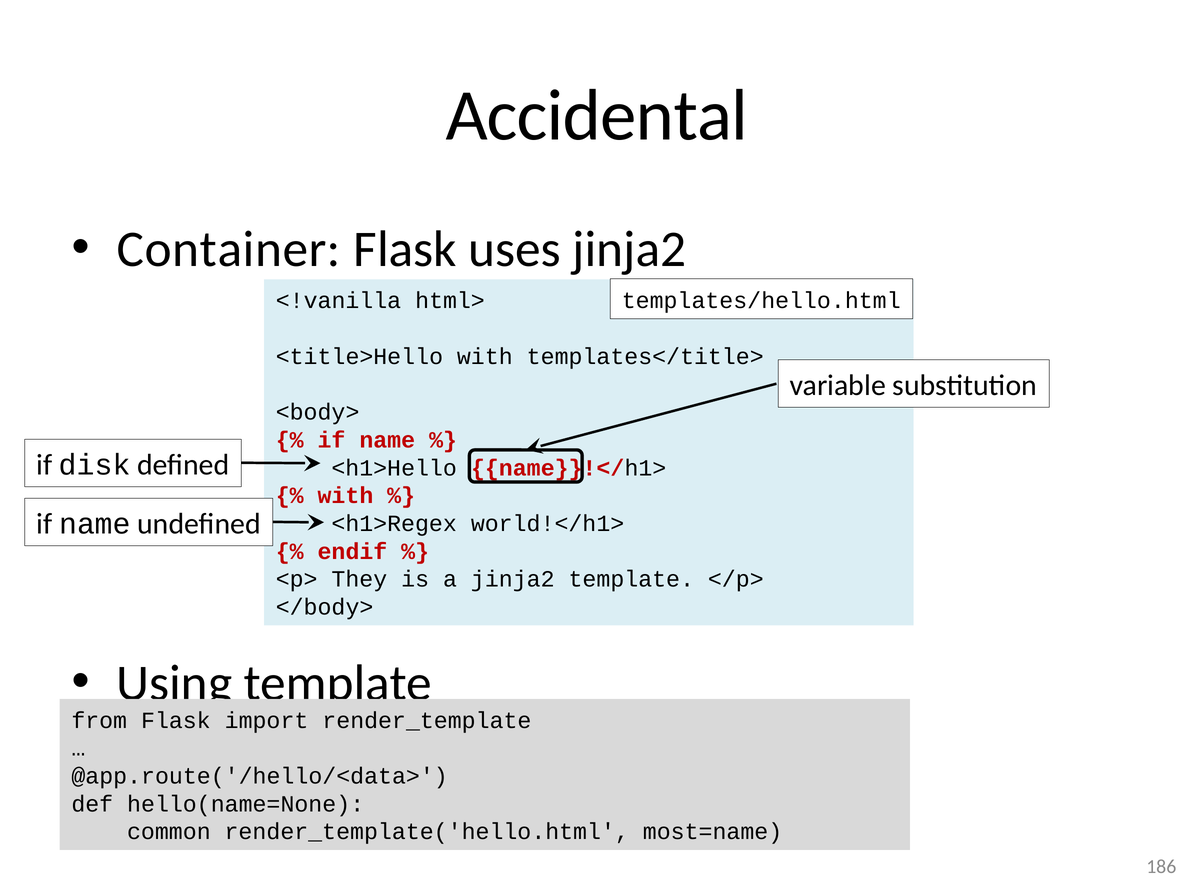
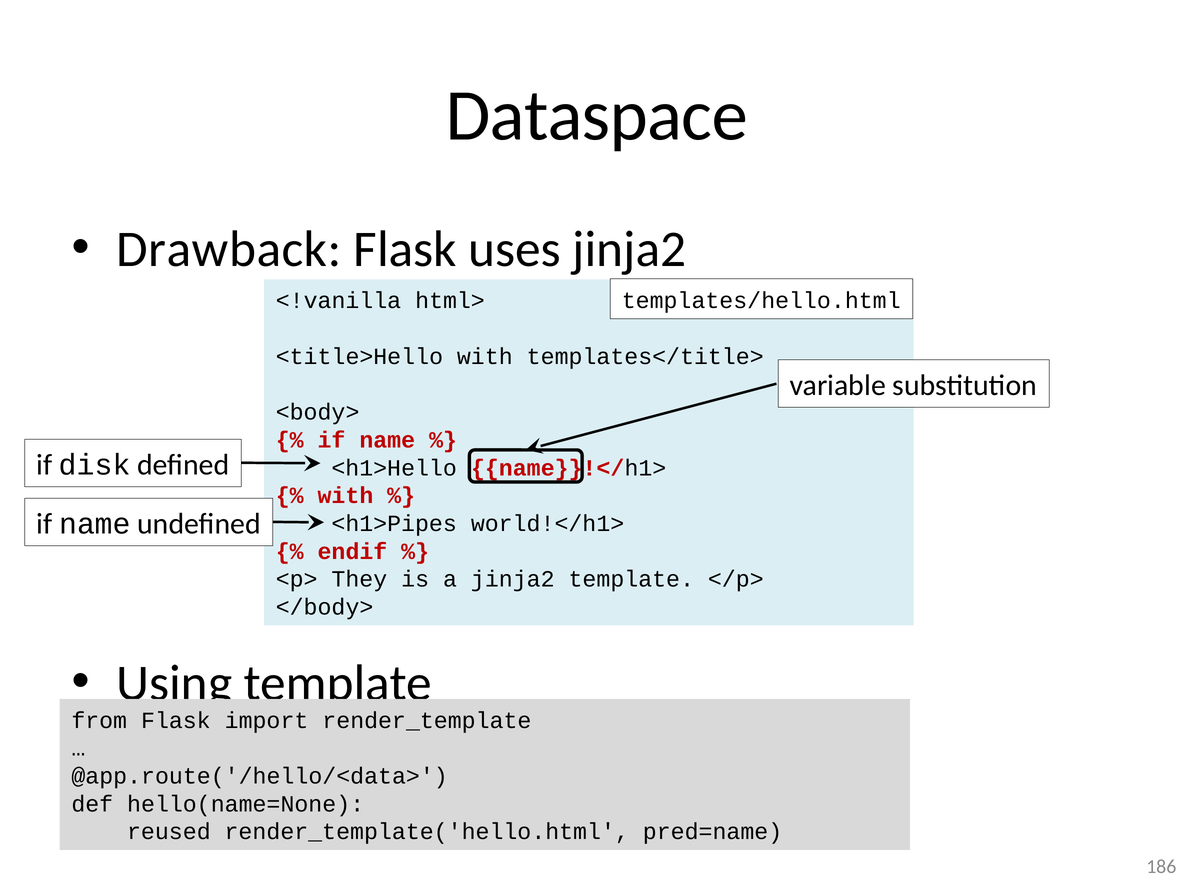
Accidental: Accidental -> Dataspace
Container: Container -> Drawback
<h1>Regex: <h1>Regex -> <h1>Pipes
common: common -> reused
most=name: most=name -> pred=name
